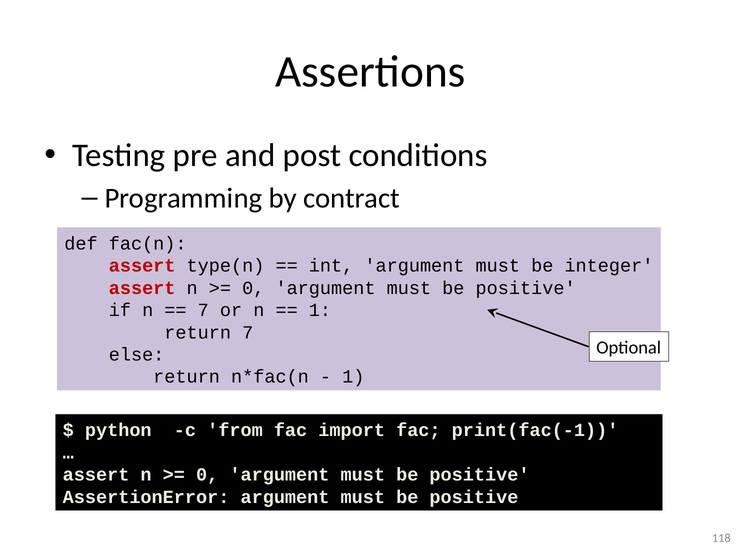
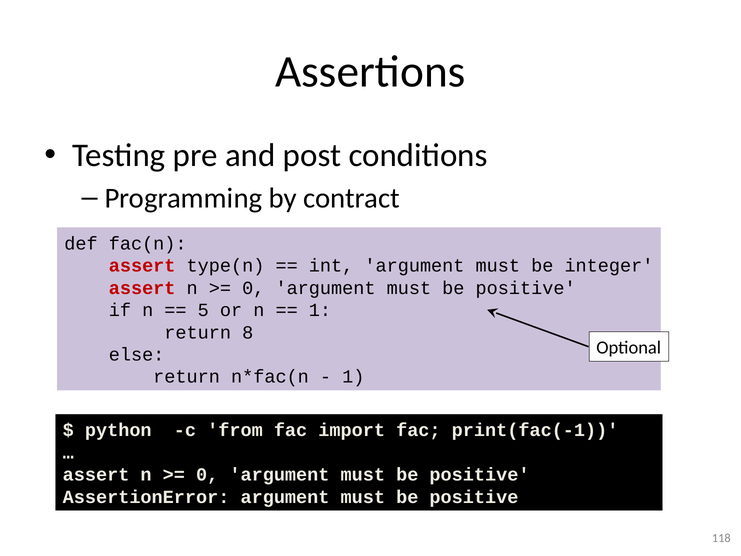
7 at (203, 310): 7 -> 5
return 7: 7 -> 8
